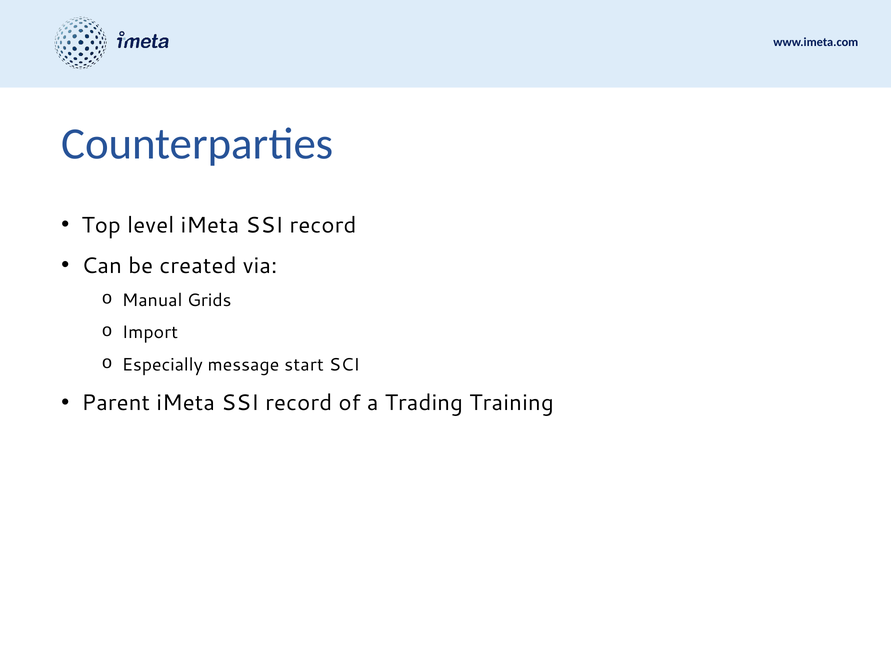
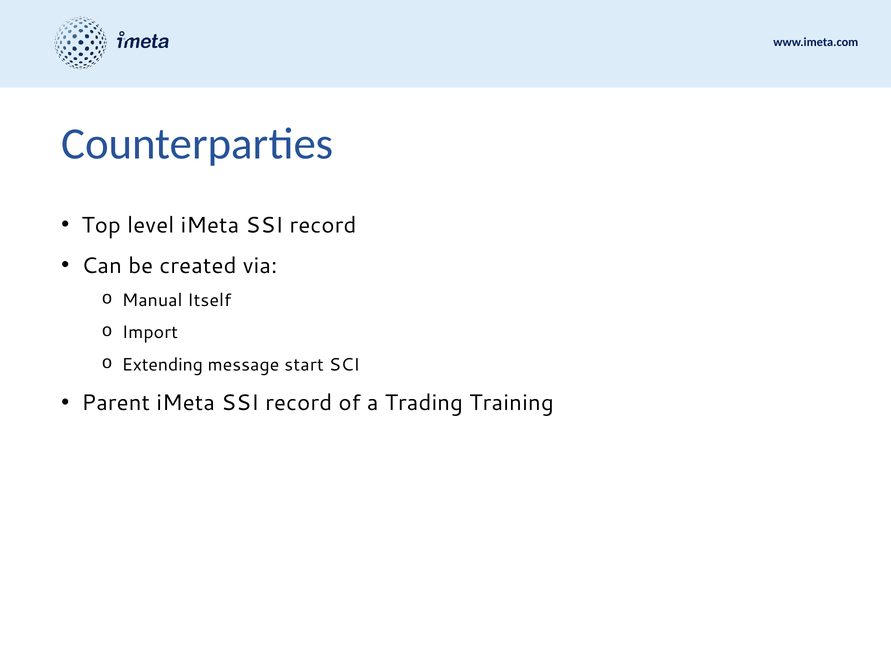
Grids: Grids -> Itself
Especially: Especially -> Extending
